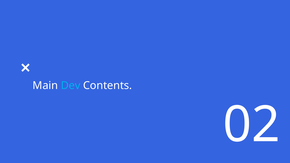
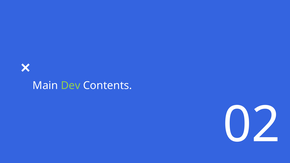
Dev colour: light blue -> light green
